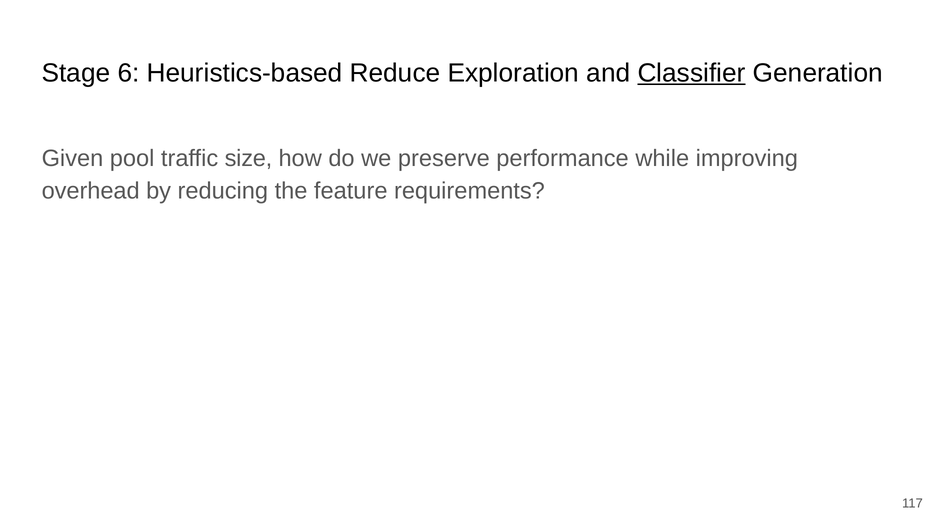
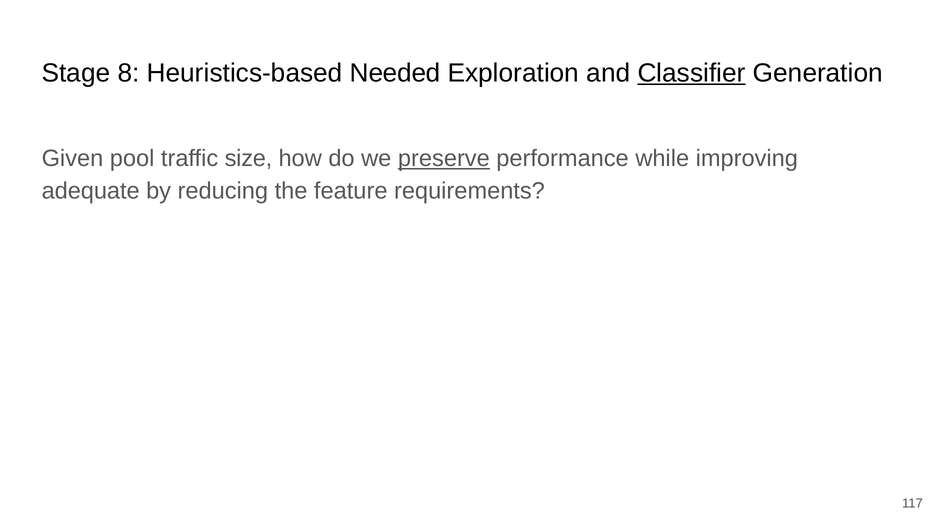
6: 6 -> 8
Reduce: Reduce -> Needed
preserve underline: none -> present
overhead: overhead -> adequate
